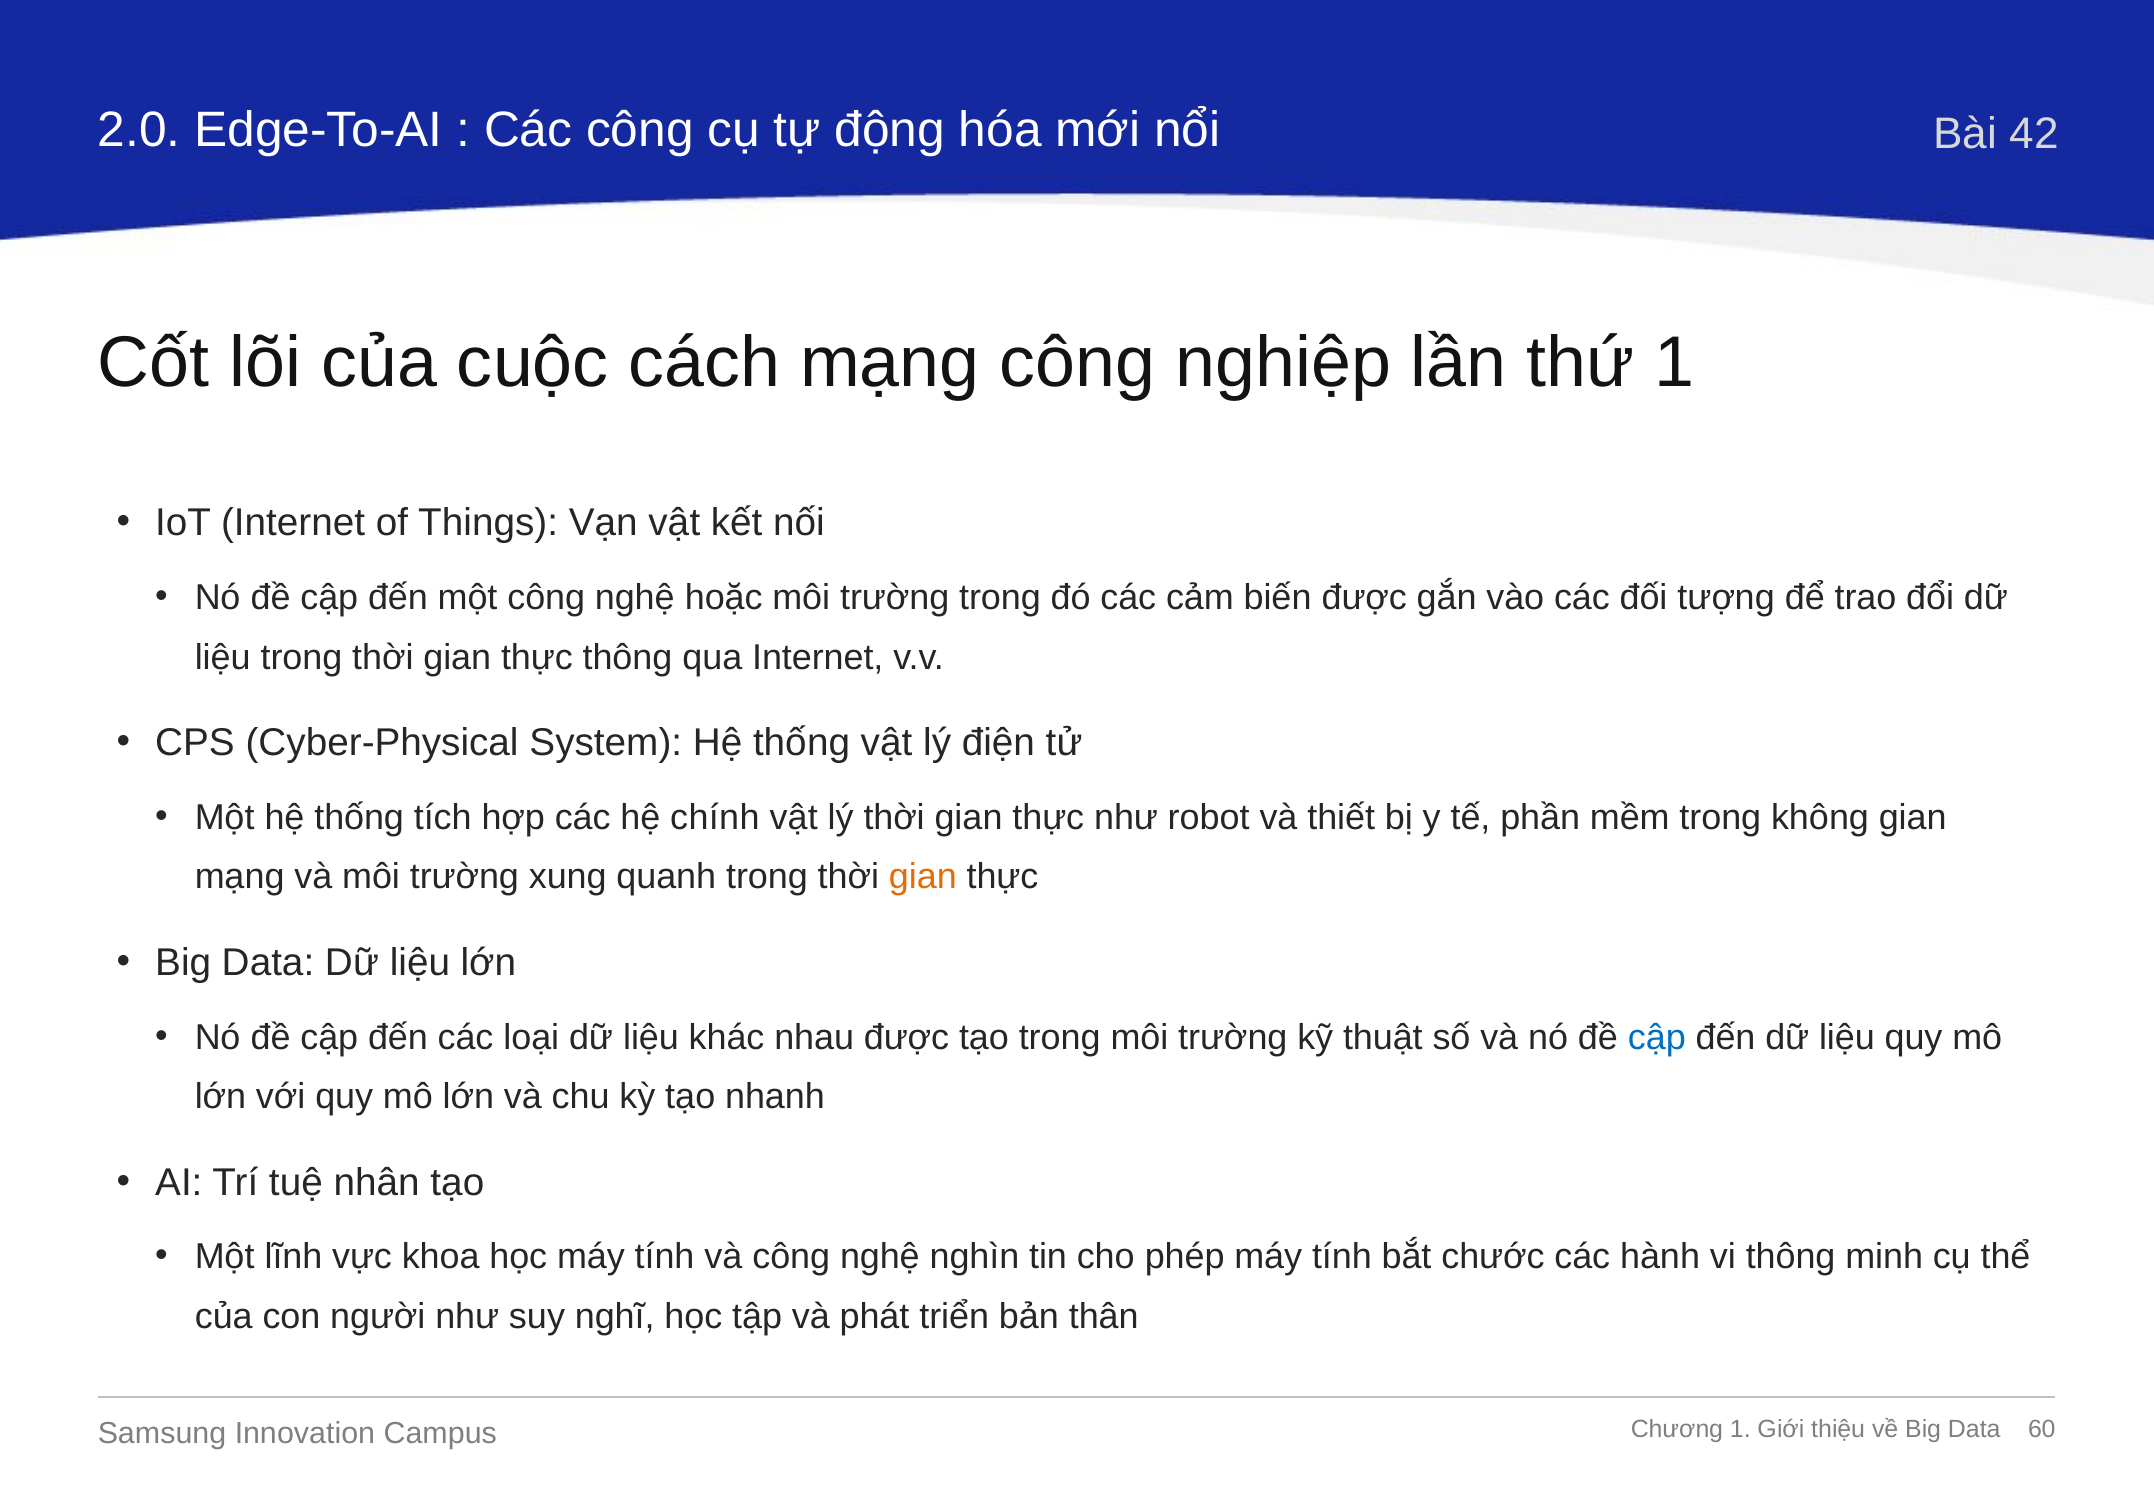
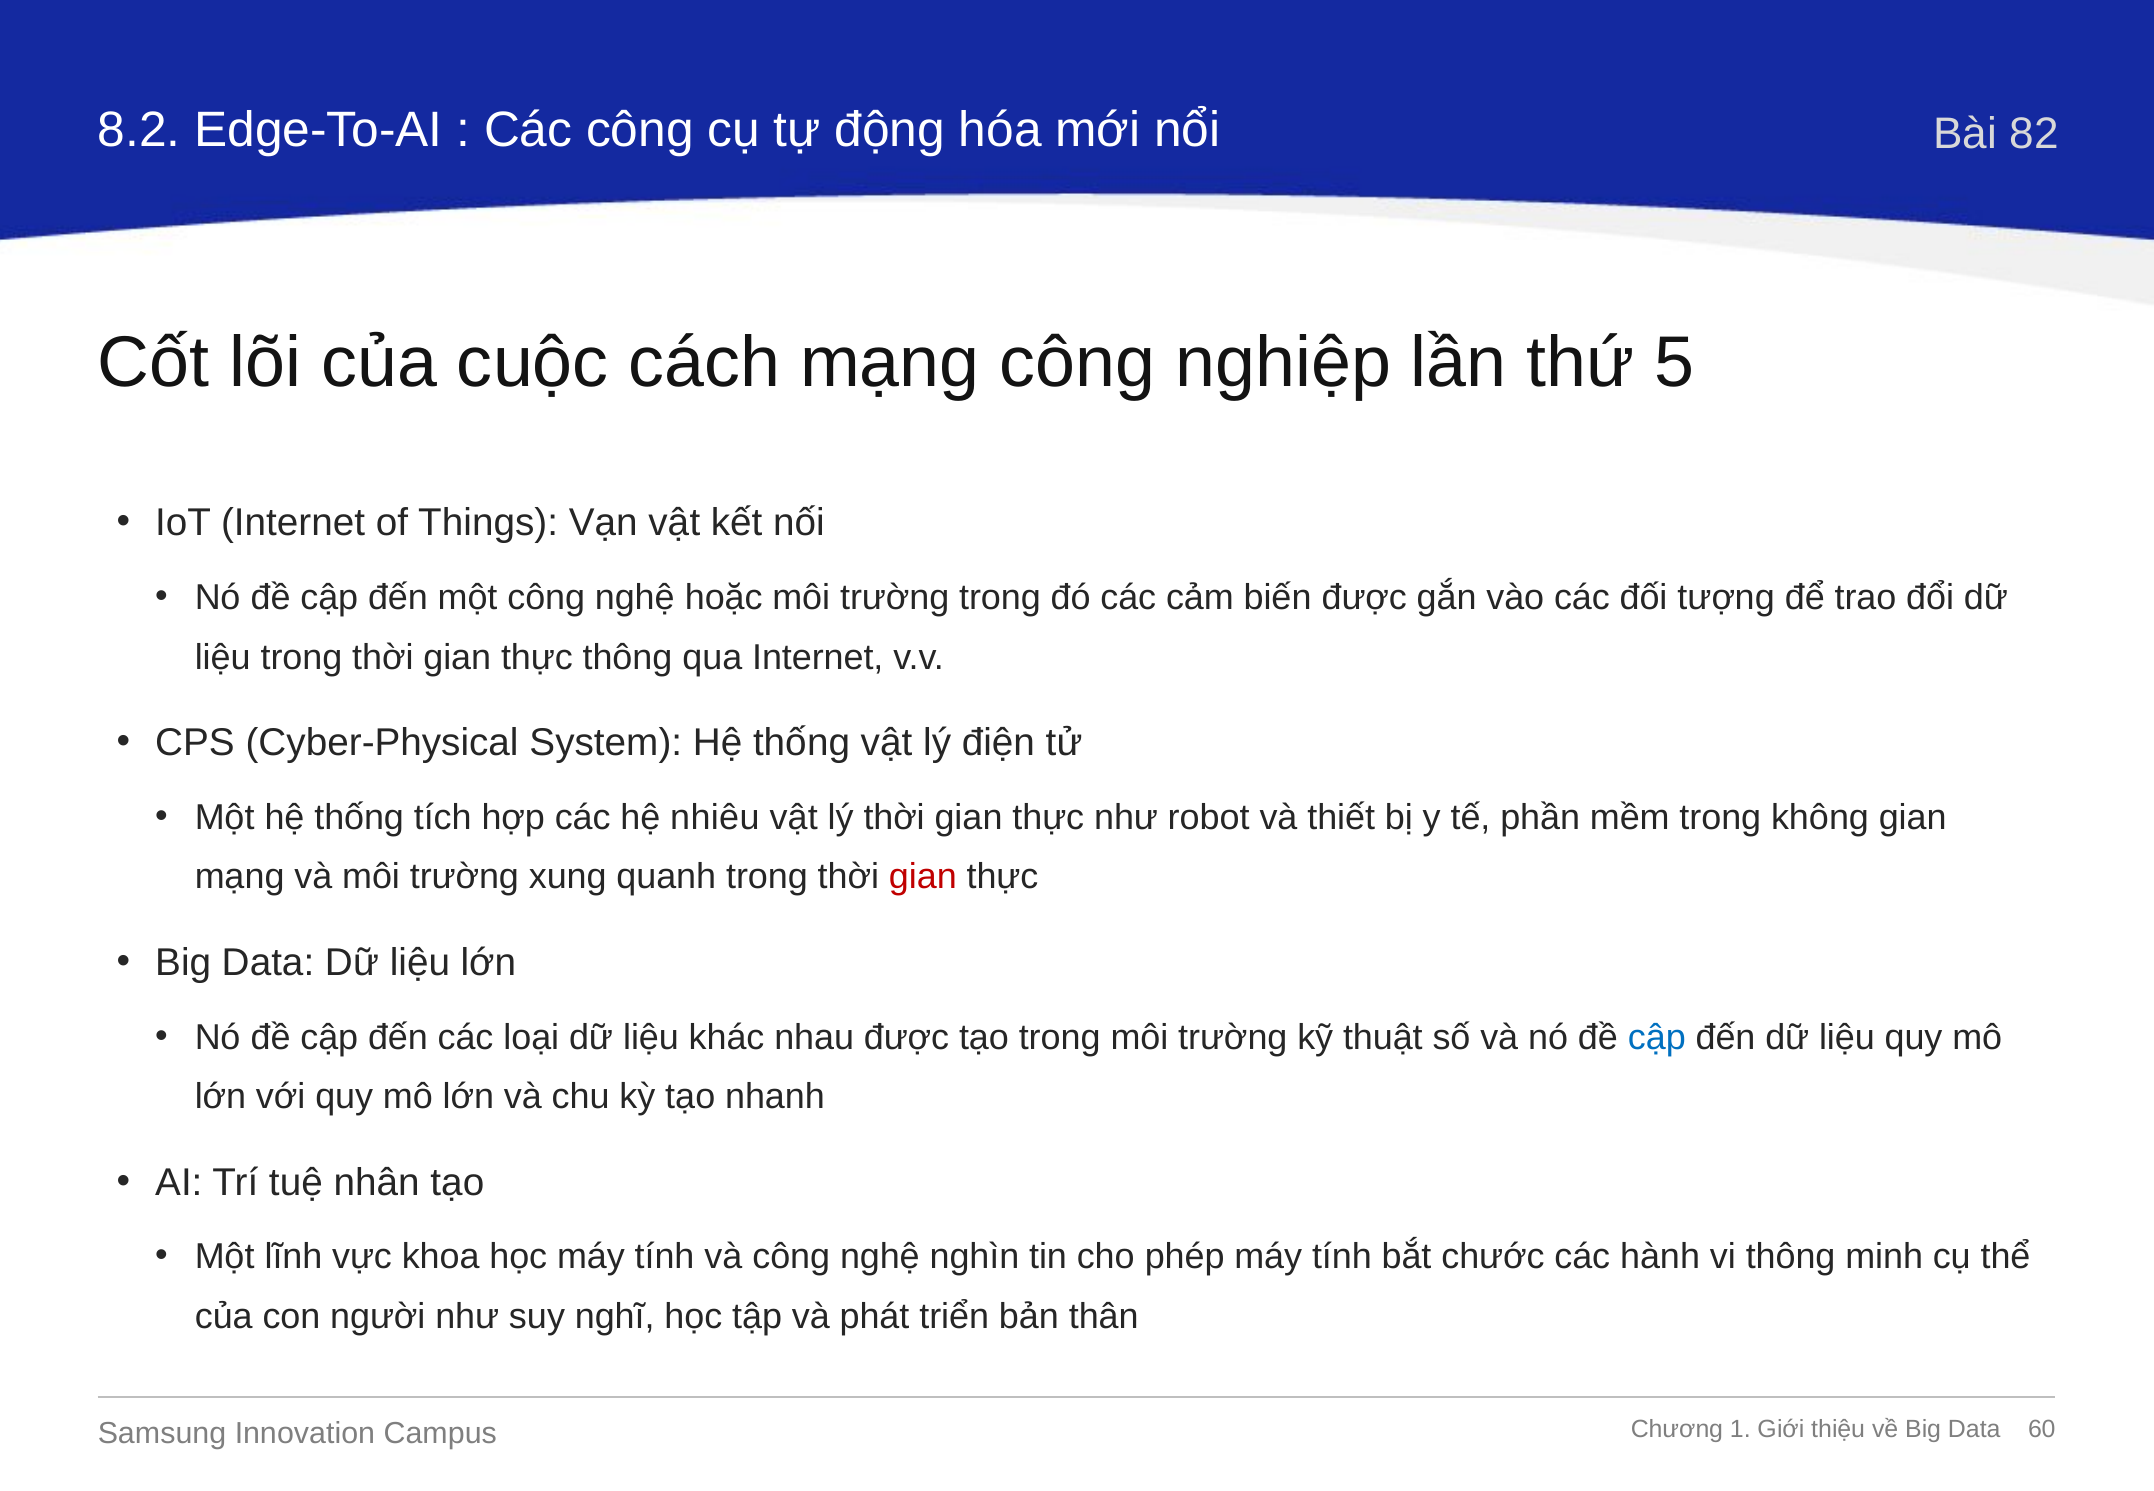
2.0: 2.0 -> 8.2
42: 42 -> 82
thứ 1: 1 -> 5
chính: chính -> nhiêu
gian at (923, 877) colour: orange -> red
